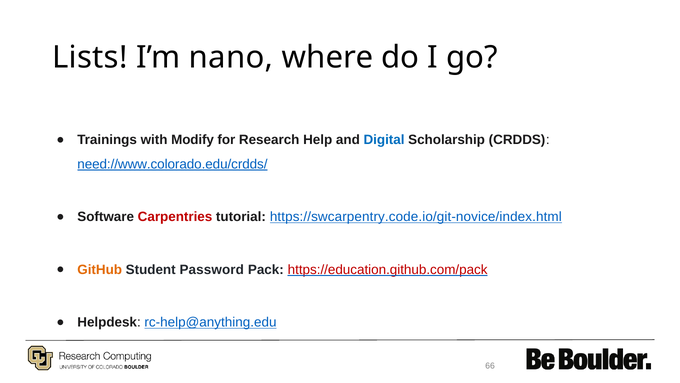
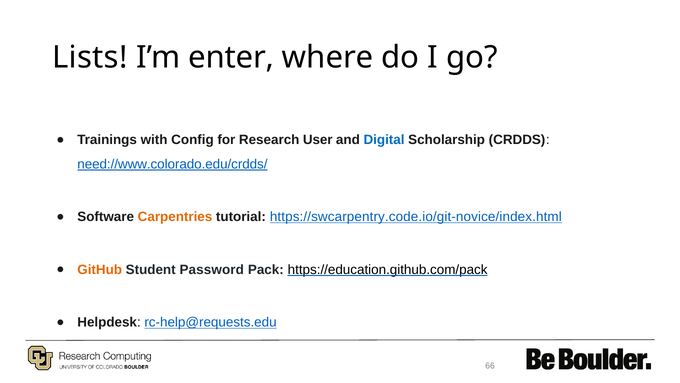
nano: nano -> enter
Modify: Modify -> Config
Help: Help -> User
Carpentries colour: red -> orange
https://education.github.com/pack colour: red -> black
rc-help@anything.edu: rc-help@anything.edu -> rc-help@requests.edu
